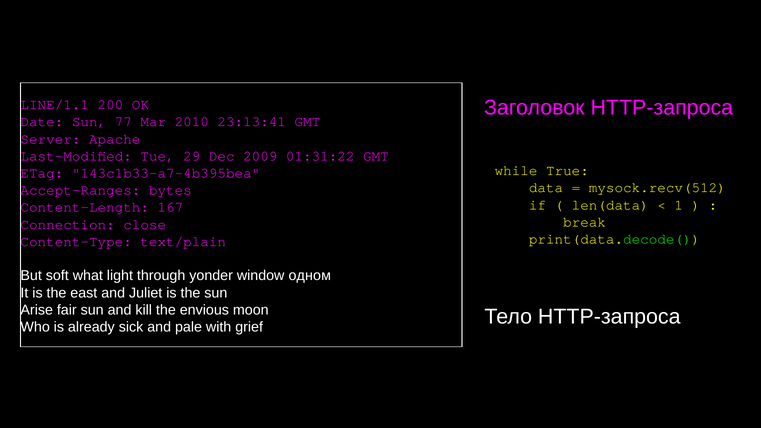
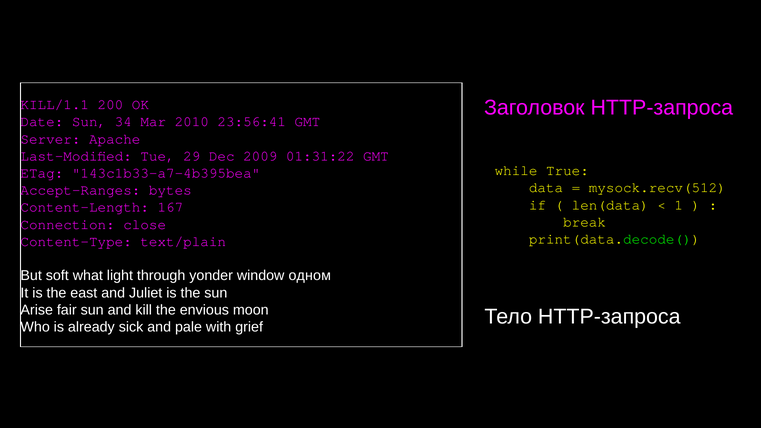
LINE/1.1: LINE/1.1 -> KILL/1.1
77: 77 -> 34
23:13:41: 23:13:41 -> 23:56:41
